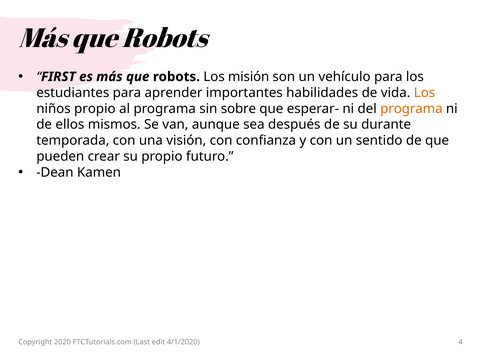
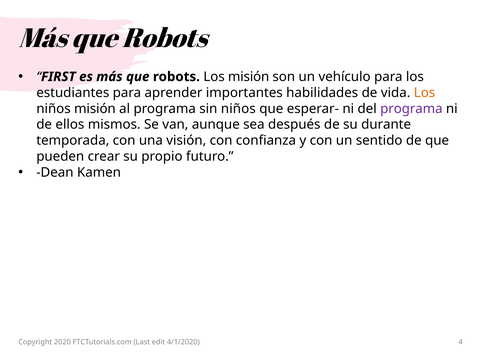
niños propio: propio -> misión
sin sobre: sobre -> niños
programa at (411, 109) colour: orange -> purple
